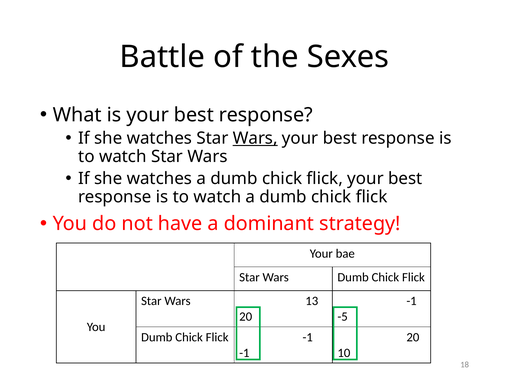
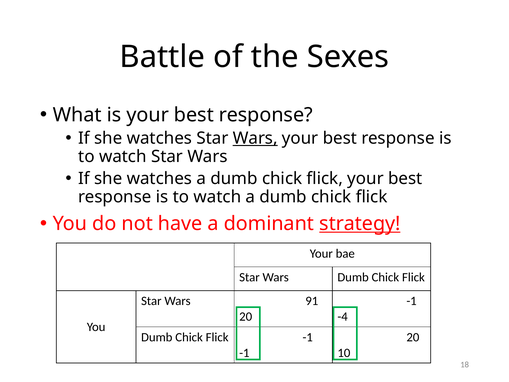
strategy underline: none -> present
13: 13 -> 91
-5: -5 -> -4
